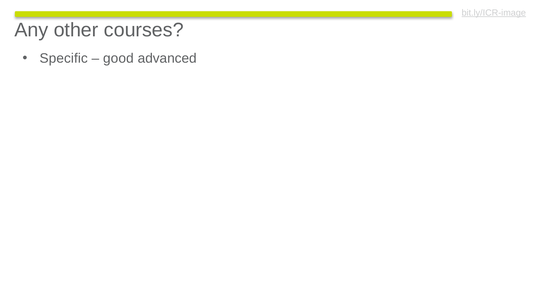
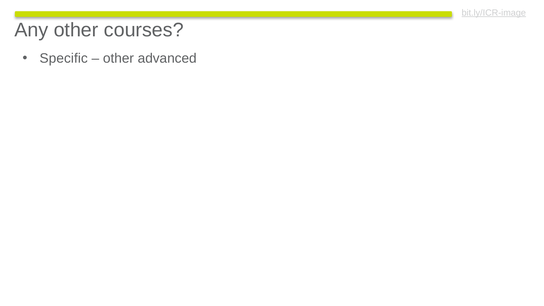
good at (118, 58): good -> other
